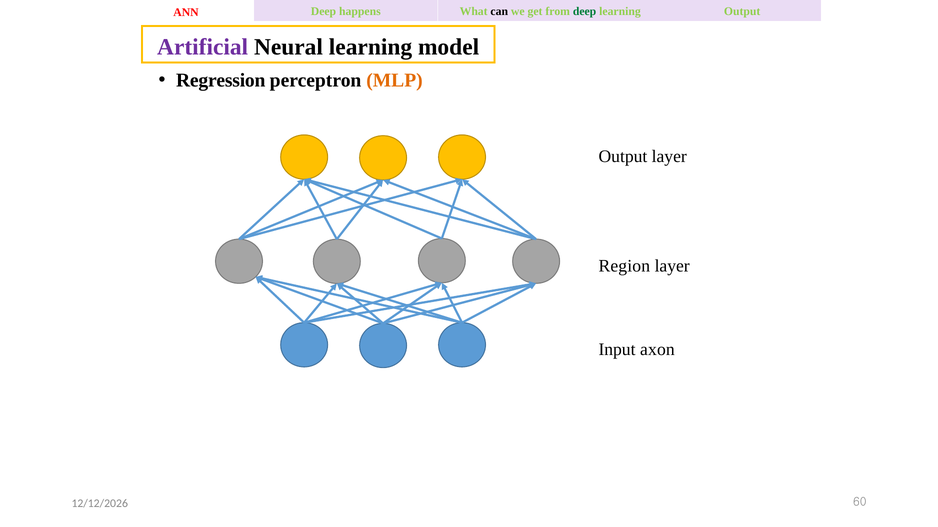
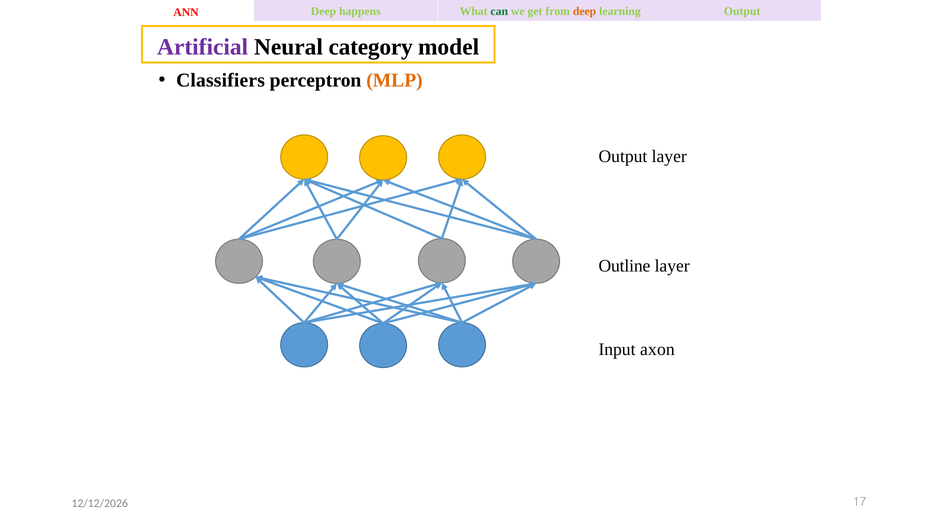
can colour: black -> green
deep at (585, 12) colour: green -> orange
Neural learning: learning -> category
Regression: Regression -> Classifiers
Region: Region -> Outline
60: 60 -> 17
